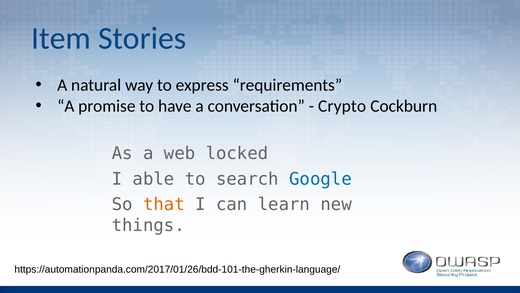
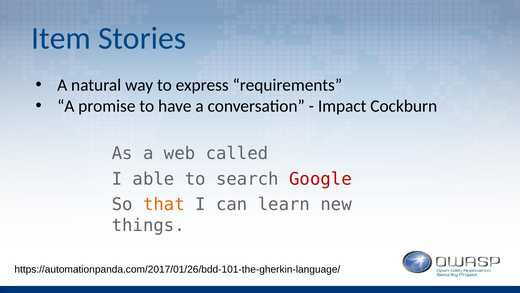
Crypto: Crypto -> Impact
locked: locked -> called
Google colour: blue -> red
